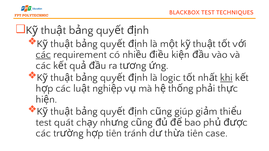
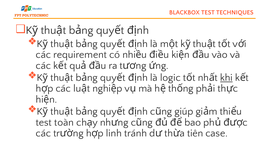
các at (43, 55) underline: present -> none
quát: quát -> toàn
tiên at (114, 133): tiên -> linh
